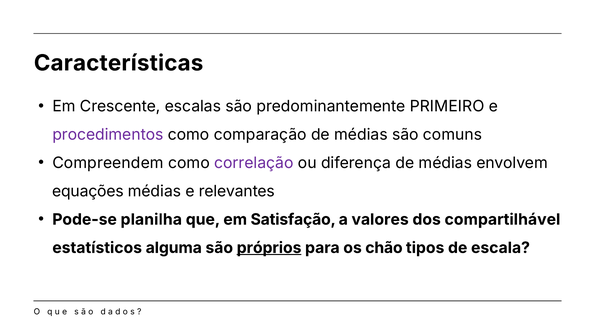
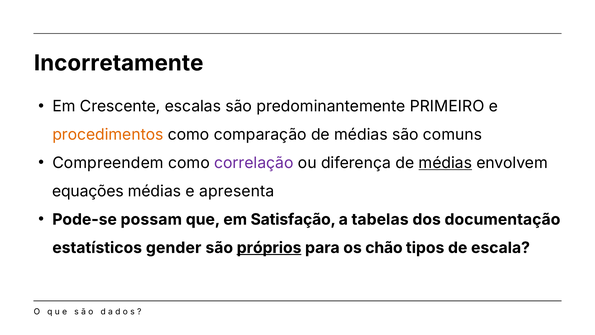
Características: Características -> Incorretamente
procedimentos colour: purple -> orange
médias at (445, 163) underline: none -> present
relevantes: relevantes -> apresenta
planilha: planilha -> possam
valores: valores -> tabelas
compartilhável: compartilhável -> documentação
alguma: alguma -> gender
